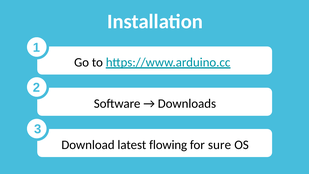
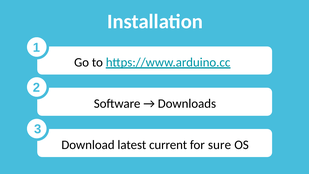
flowing: flowing -> current
